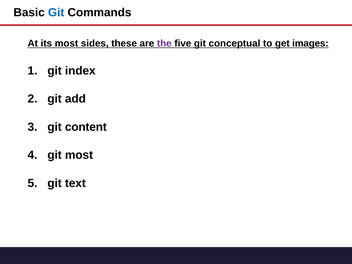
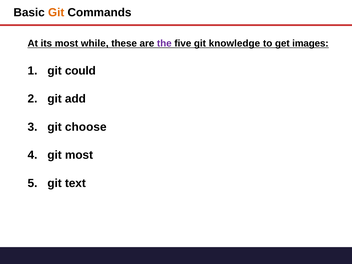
Git at (56, 13) colour: blue -> orange
sides: sides -> while
conceptual: conceptual -> knowledge
index: index -> could
content: content -> choose
